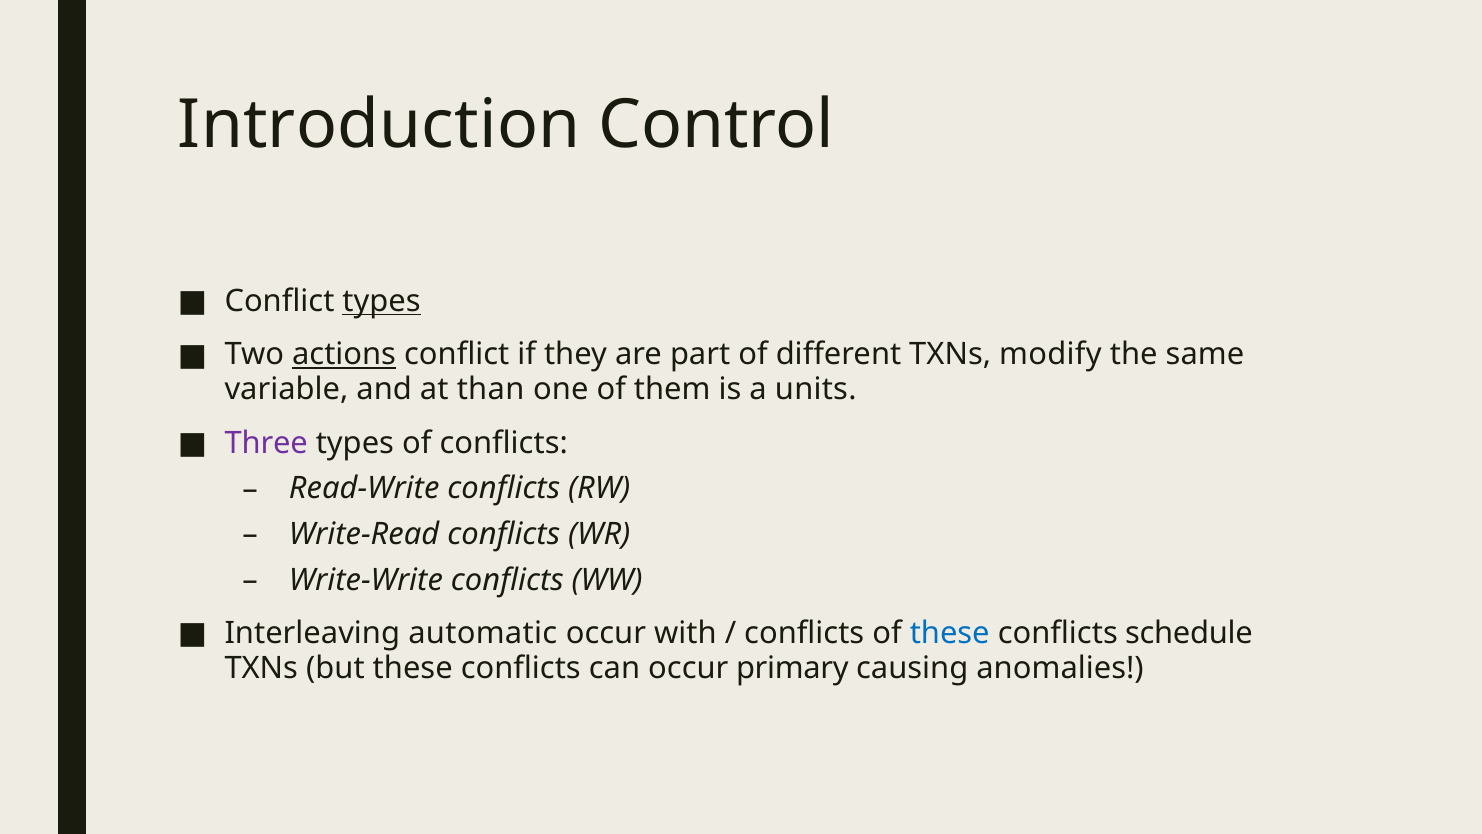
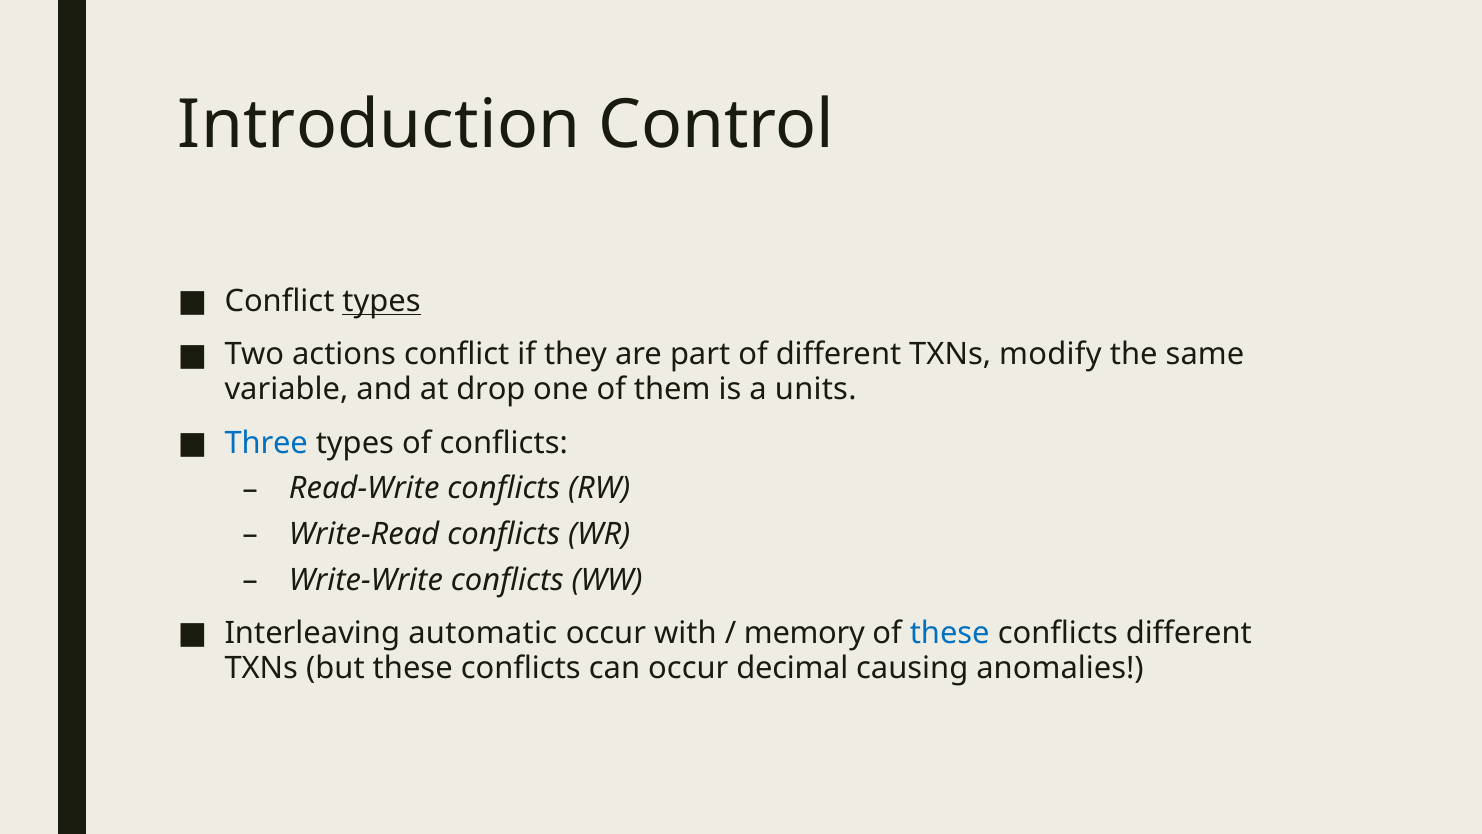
actions underline: present -> none
than: than -> drop
Three colour: purple -> blue
conflicts at (804, 633): conflicts -> memory
conflicts schedule: schedule -> different
primary: primary -> decimal
